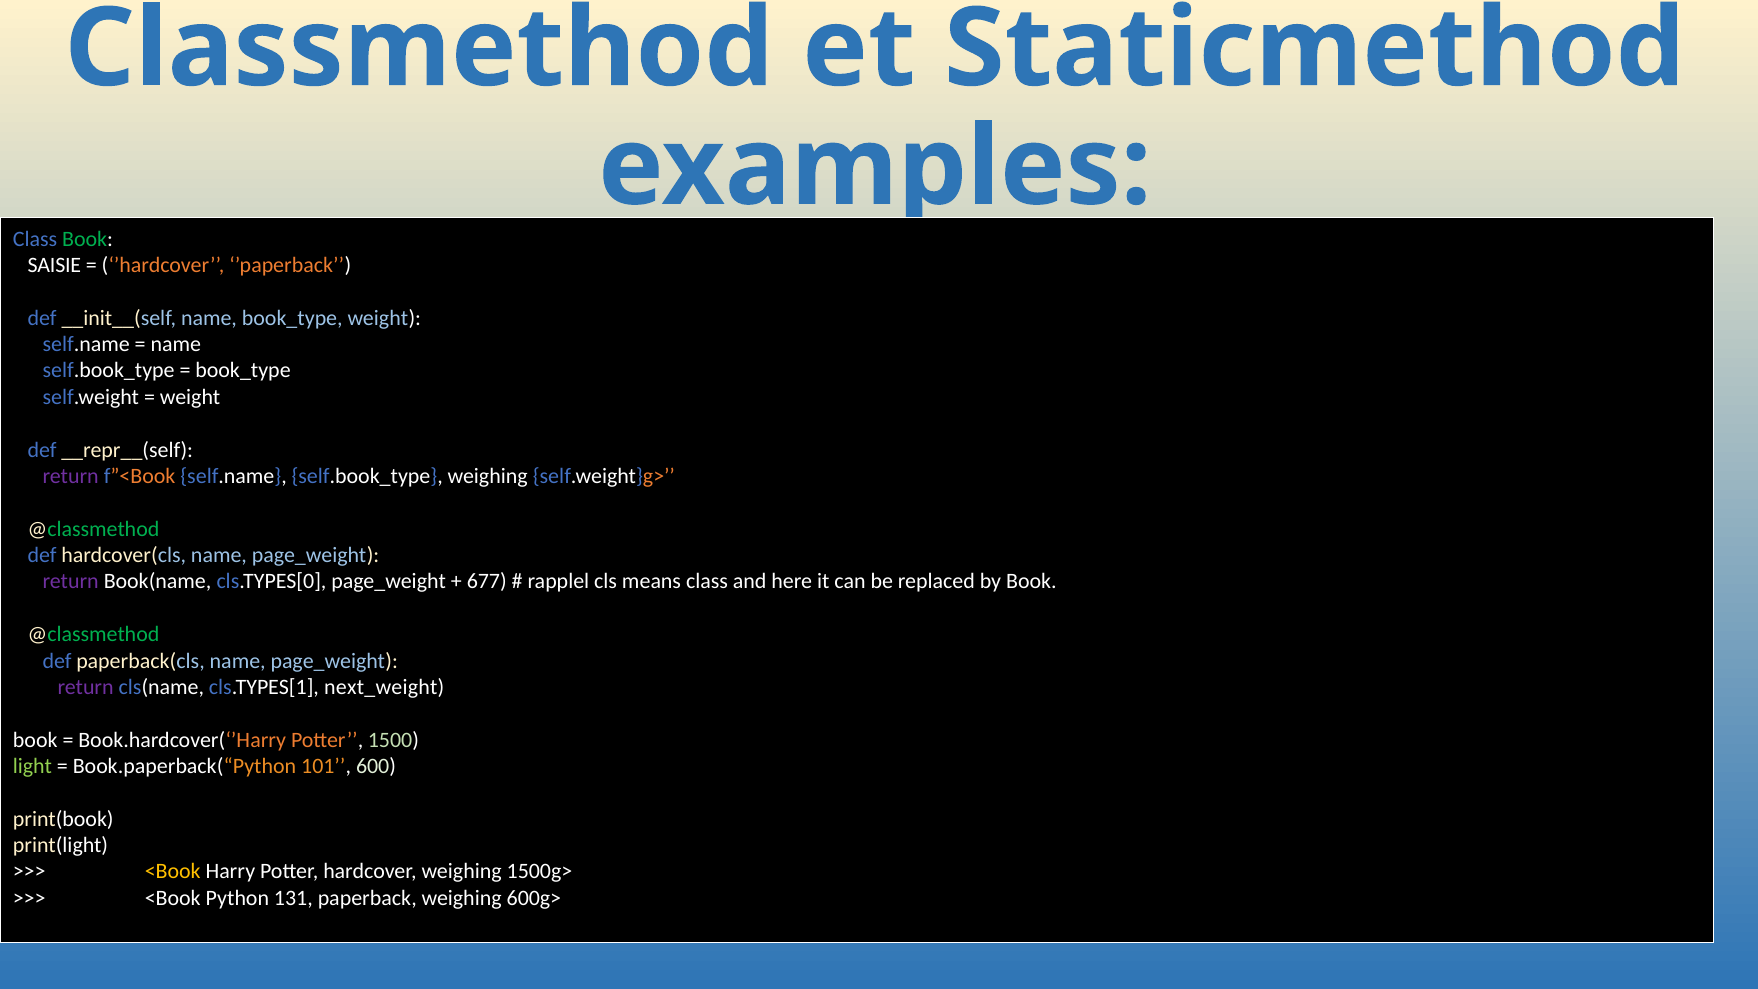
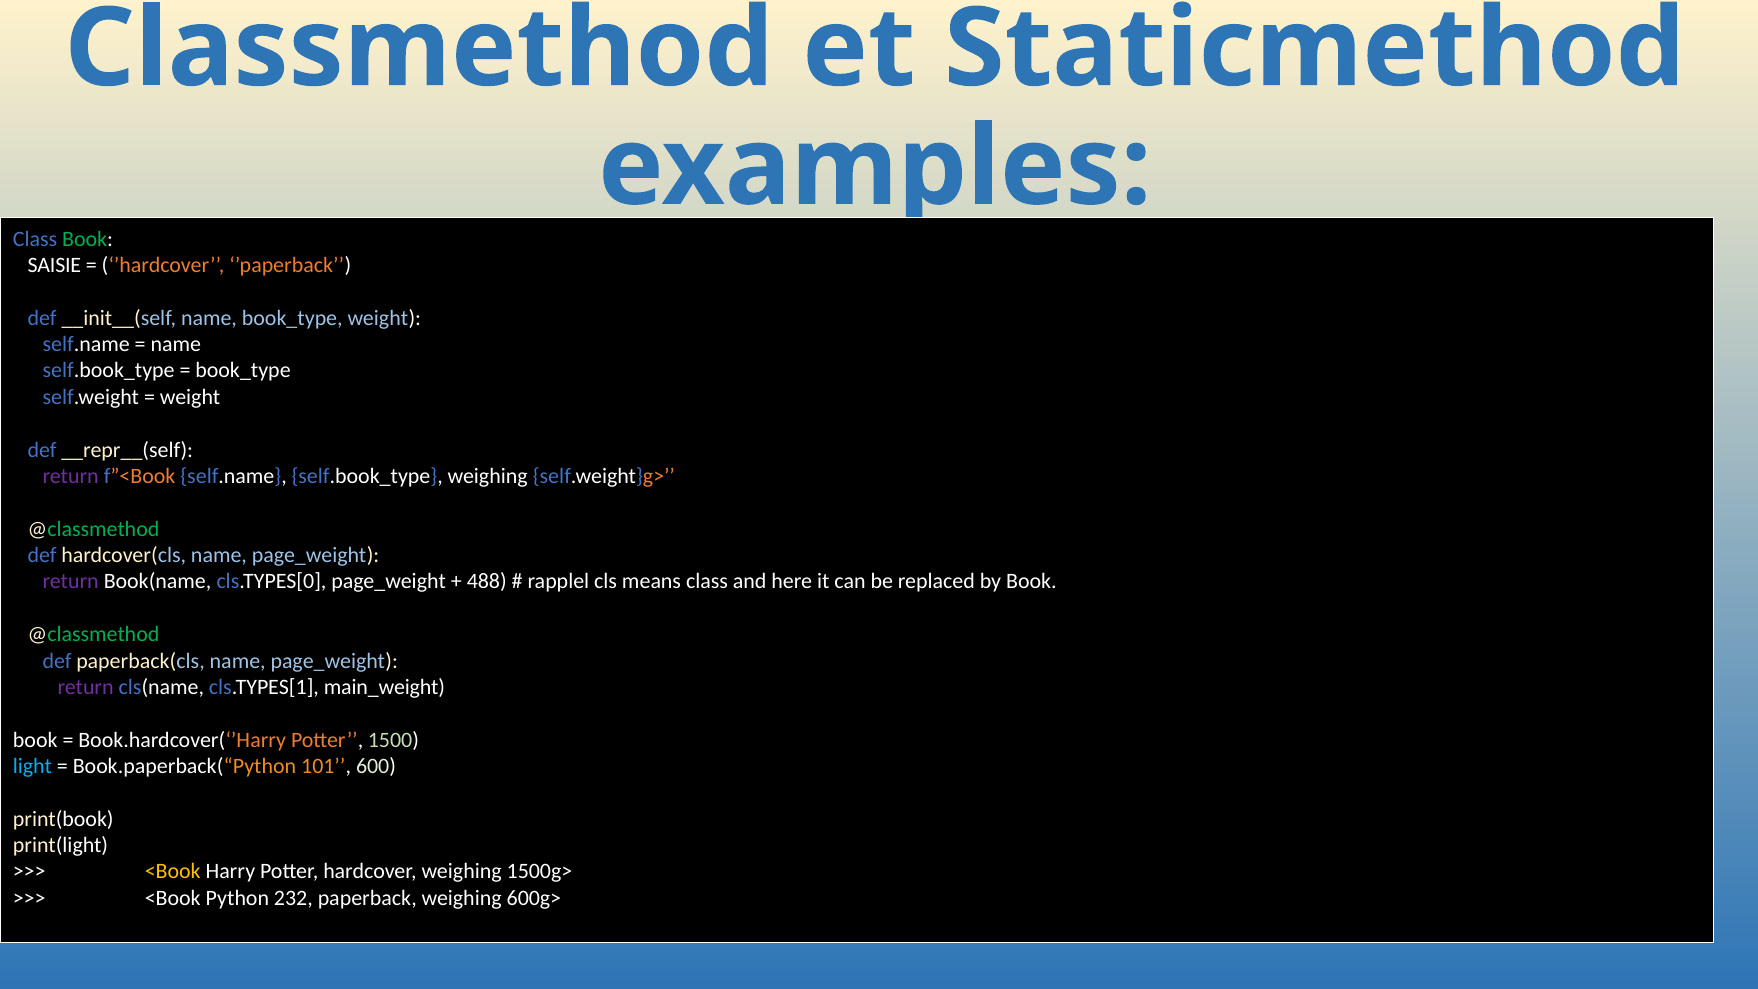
677: 677 -> 488
next_weight: next_weight -> main_weight
light colour: light green -> light blue
131: 131 -> 232
